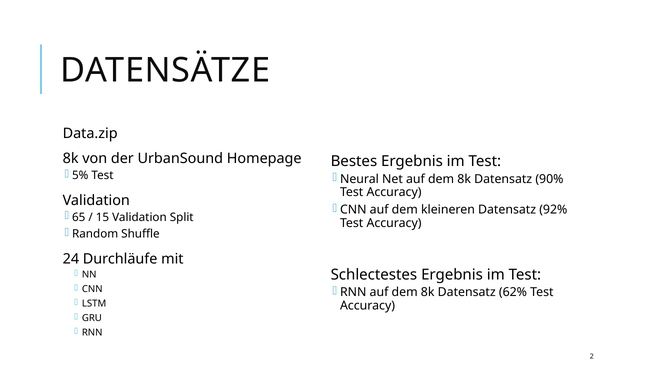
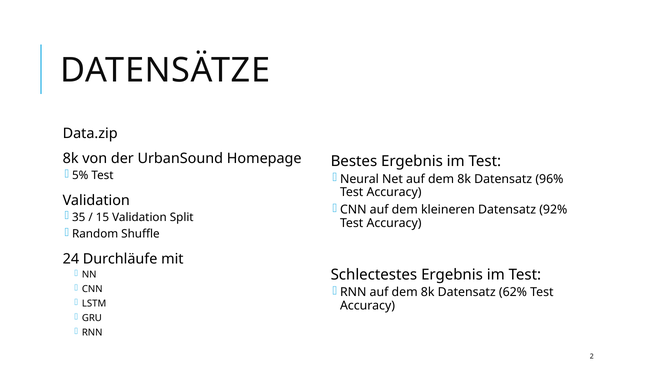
90%: 90% -> 96%
65: 65 -> 35
